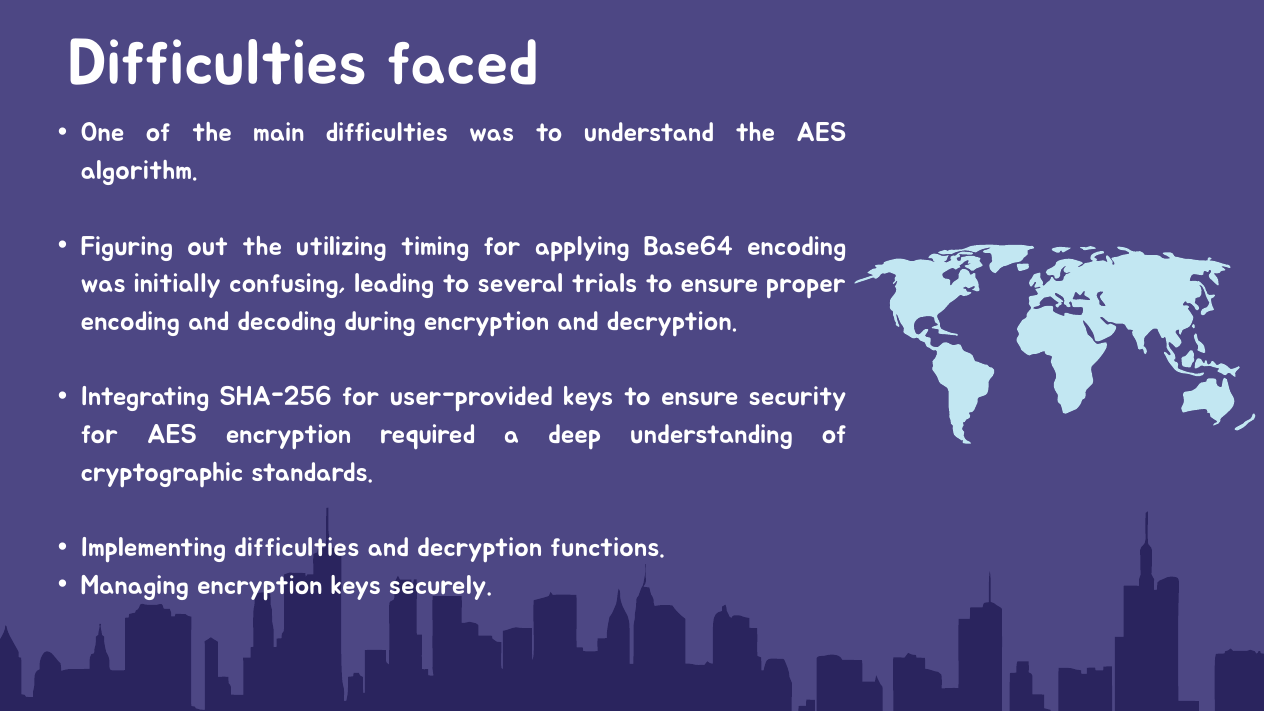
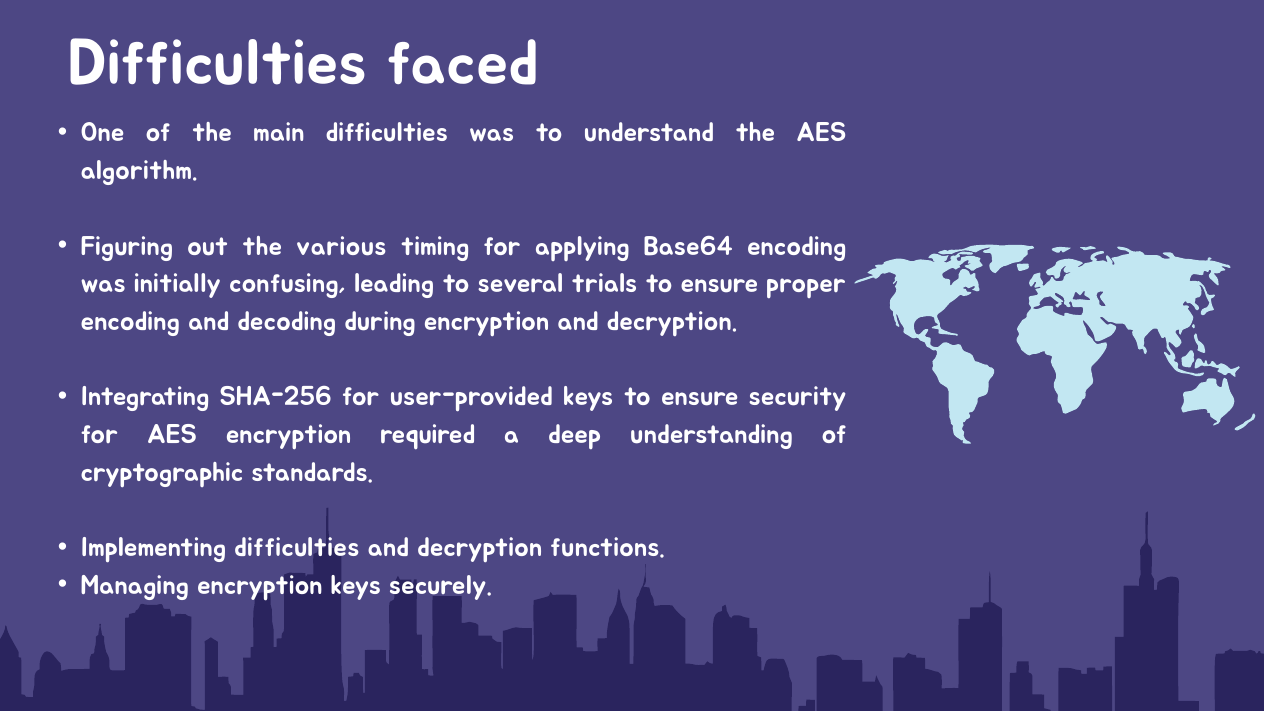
utilizing: utilizing -> various
